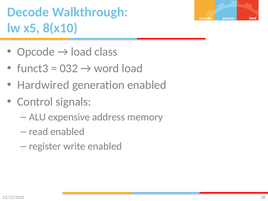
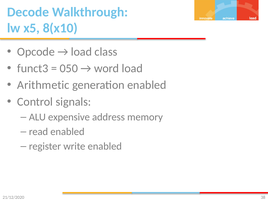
032: 032 -> 050
Hardwired: Hardwired -> Arithmetic
